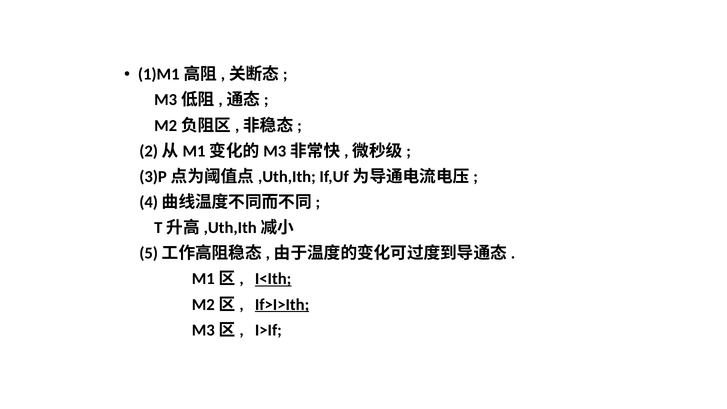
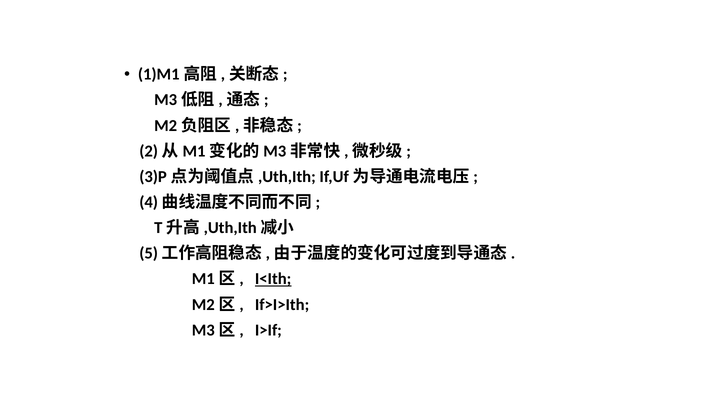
If>I>Ith underline: present -> none
